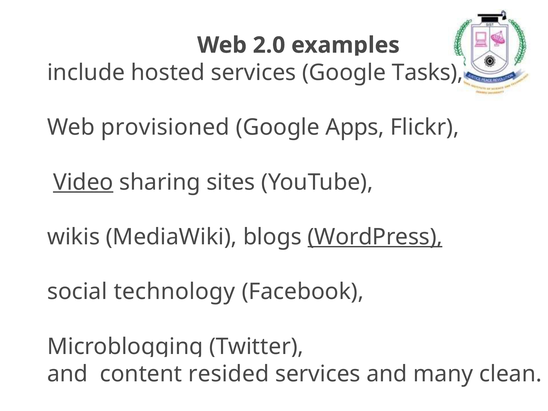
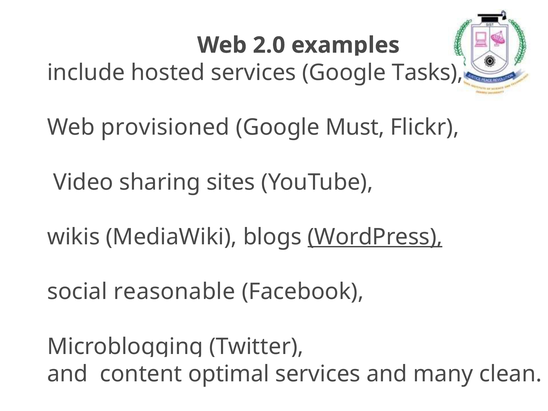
Apps: Apps -> Must
Video underline: present -> none
technology: technology -> reasonable
resided: resided -> optimal
